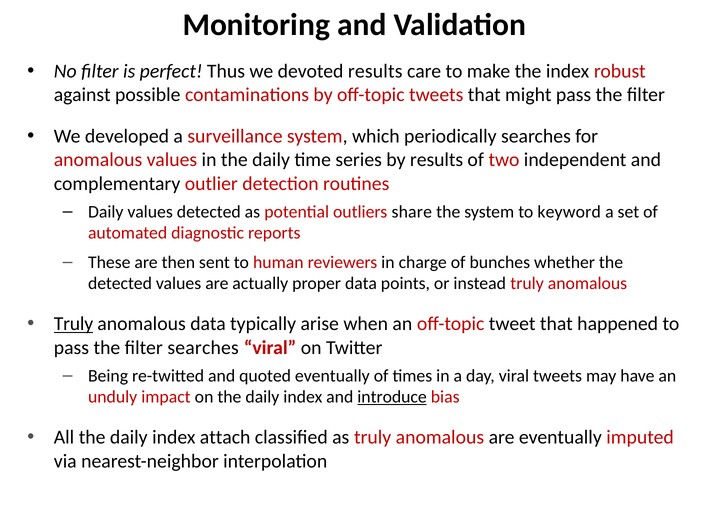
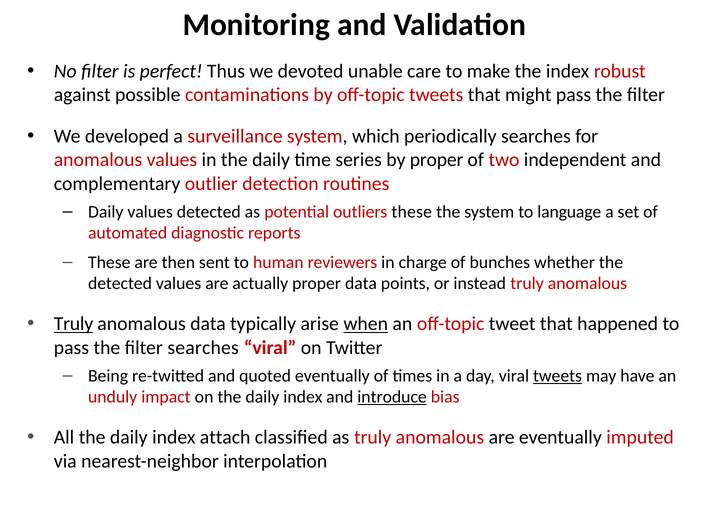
devoted results: results -> unable
by results: results -> proper
outliers share: share -> these
keyword: keyword -> language
when underline: none -> present
tweets at (558, 376) underline: none -> present
